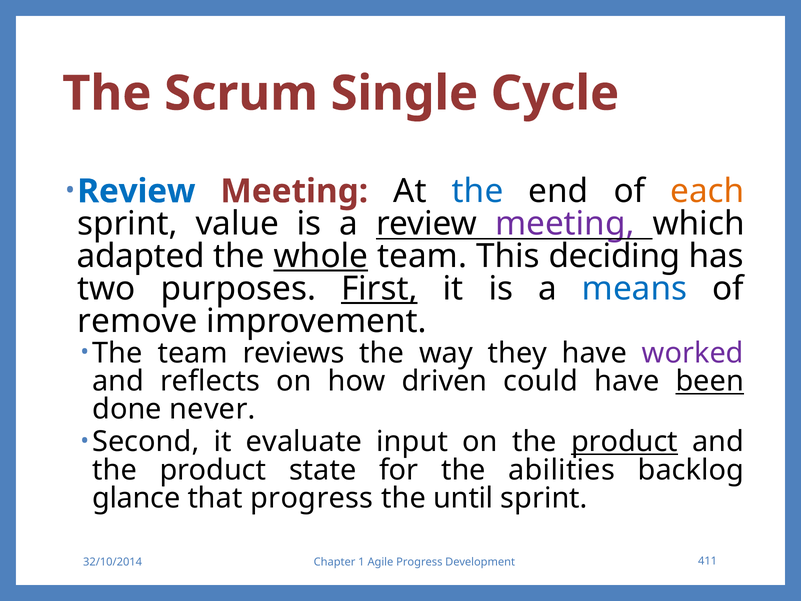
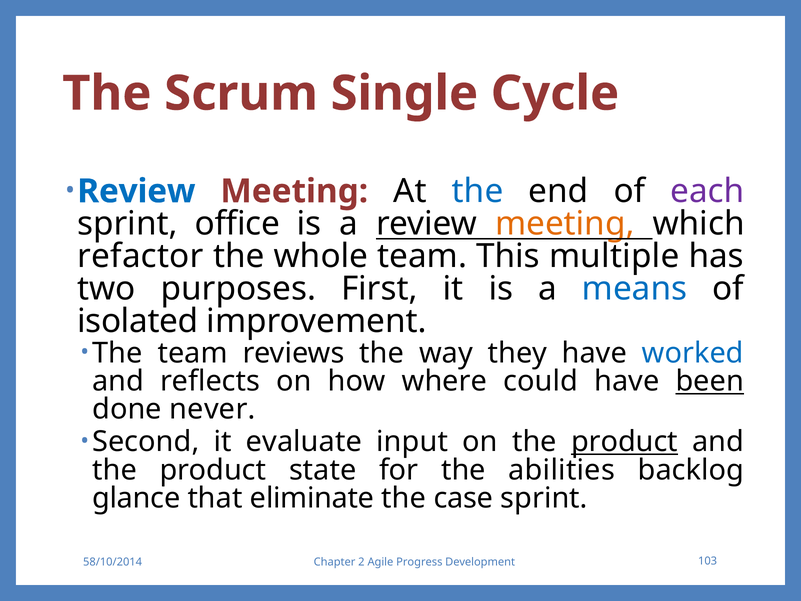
each colour: orange -> purple
value: value -> office
meeting at (565, 224) colour: purple -> orange
adapted: adapted -> refactor
whole underline: present -> none
deciding: deciding -> multiple
First underline: present -> none
remove: remove -> isolated
worked colour: purple -> blue
driven: driven -> where
that progress: progress -> eliminate
until: until -> case
32/10/2014: 32/10/2014 -> 58/10/2014
1: 1 -> 2
411: 411 -> 103
